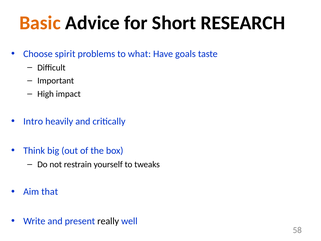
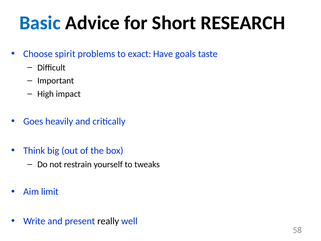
Basic colour: orange -> blue
what: what -> exact
Intro: Intro -> Goes
that: that -> limit
